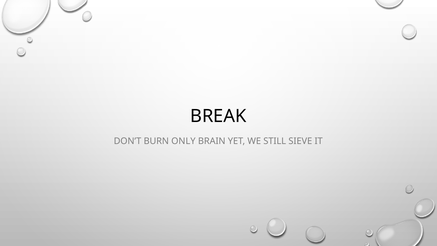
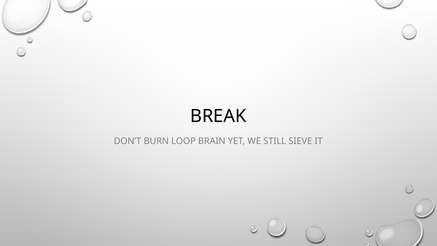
ONLY: ONLY -> LOOP
